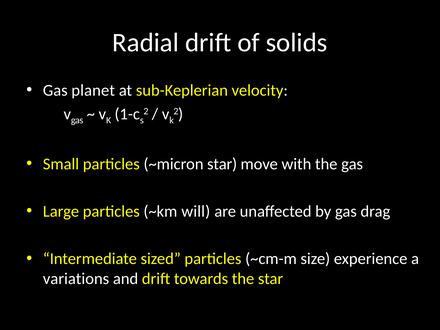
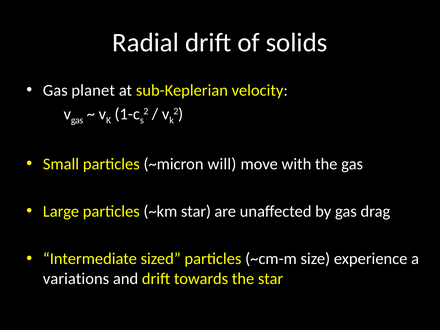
~micron star: star -> will
~km will: will -> star
